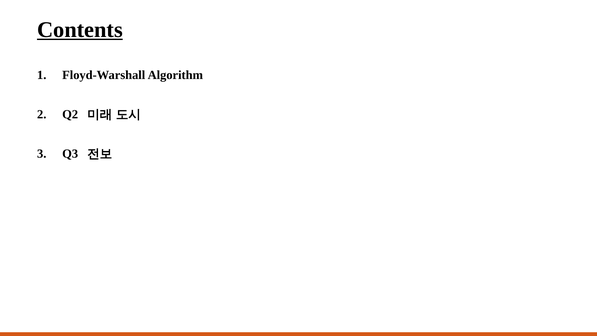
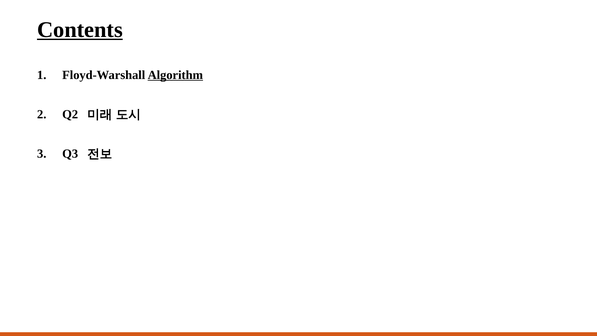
Algorithm underline: none -> present
